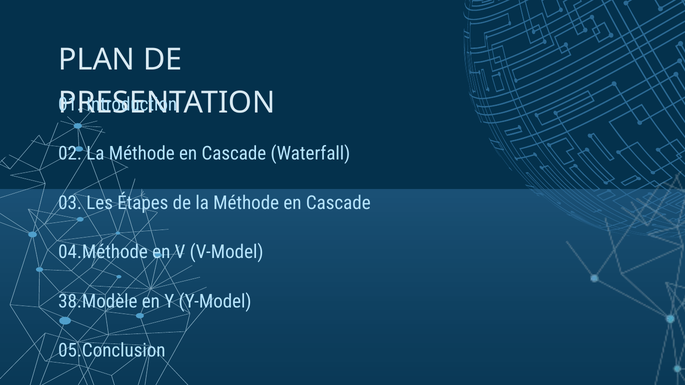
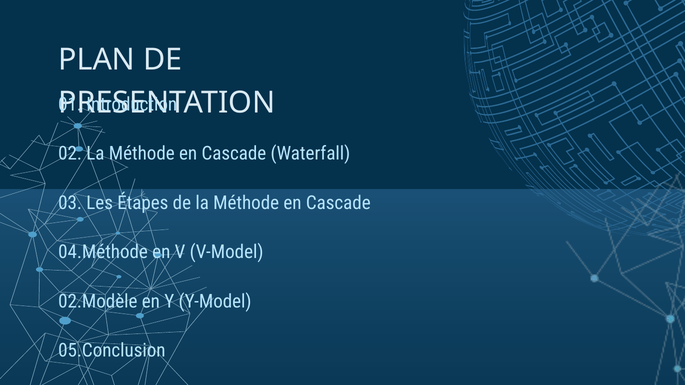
38.Modèle: 38.Modèle -> 02.Modèle
